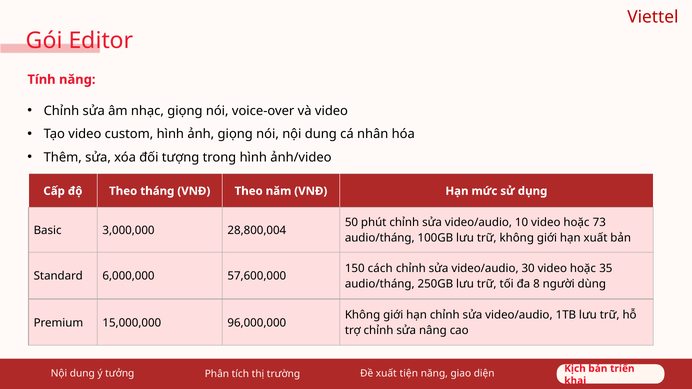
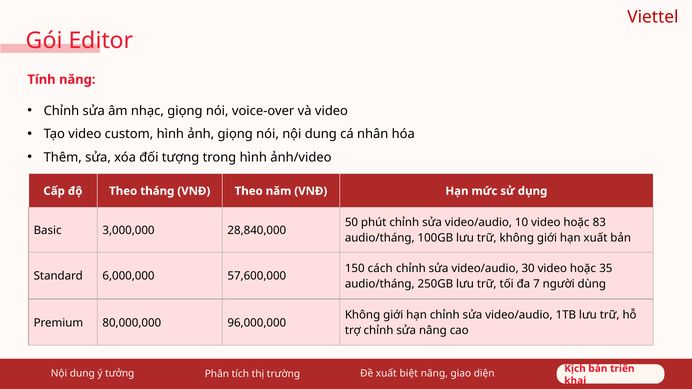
73: 73 -> 83
28,800,004: 28,800,004 -> 28,840,000
8: 8 -> 7
15,000,000: 15,000,000 -> 80,000,000
tiện: tiện -> biệt
